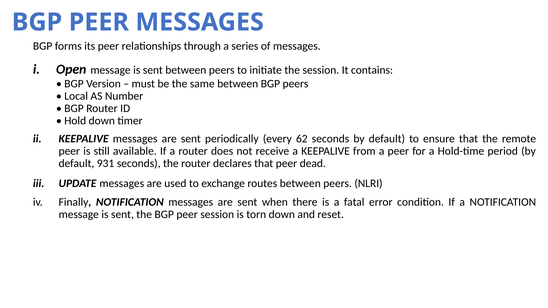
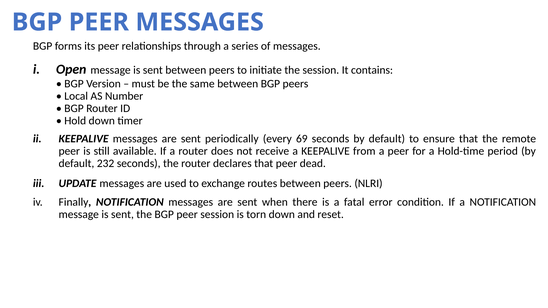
62: 62 -> 69
931: 931 -> 232
